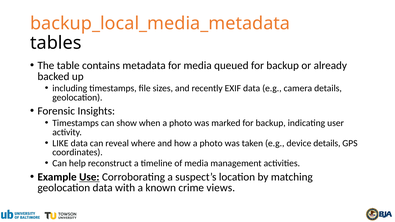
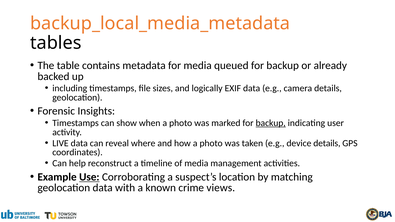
recently: recently -> logically
backup at (271, 123) underline: none -> present
LIKE: LIKE -> LIVE
